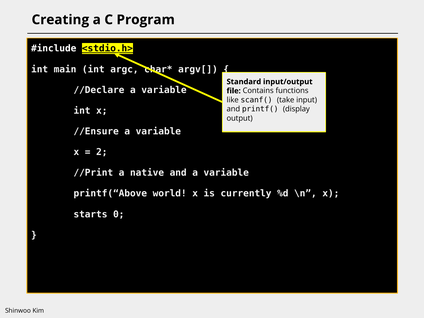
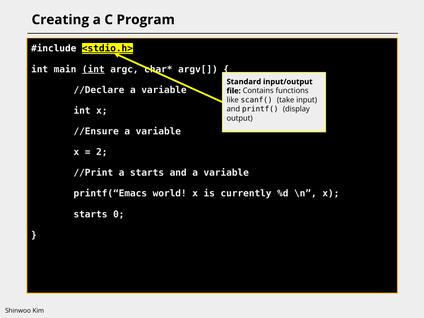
int at (93, 69) underline: none -> present
a native: native -> starts
printf(“Above: printf(“Above -> printf(“Emacs
